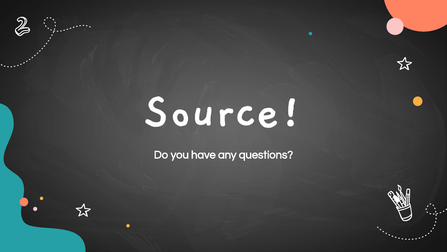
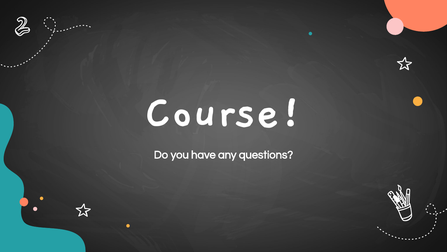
Source: Source -> Course
